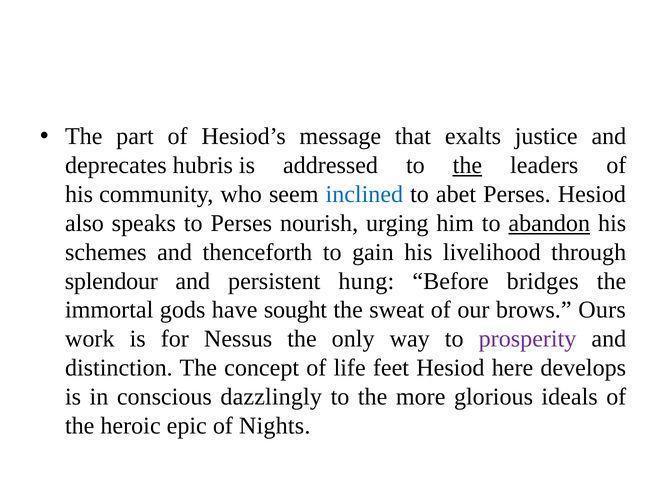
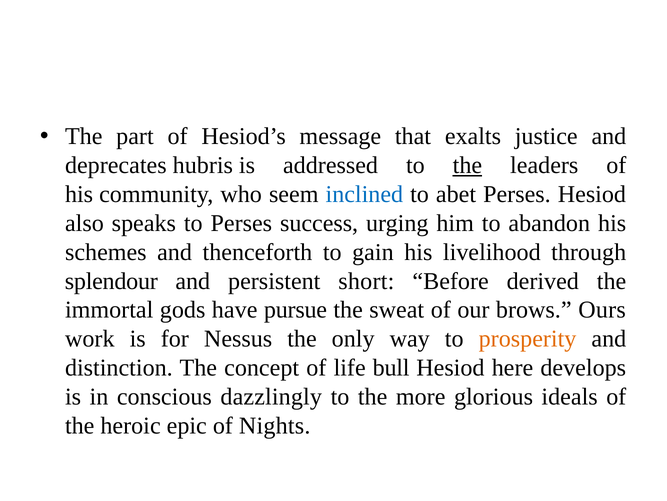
nourish: nourish -> success
abandon underline: present -> none
hung: hung -> short
bridges: bridges -> derived
sought: sought -> pursue
prosperity colour: purple -> orange
feet: feet -> bull
